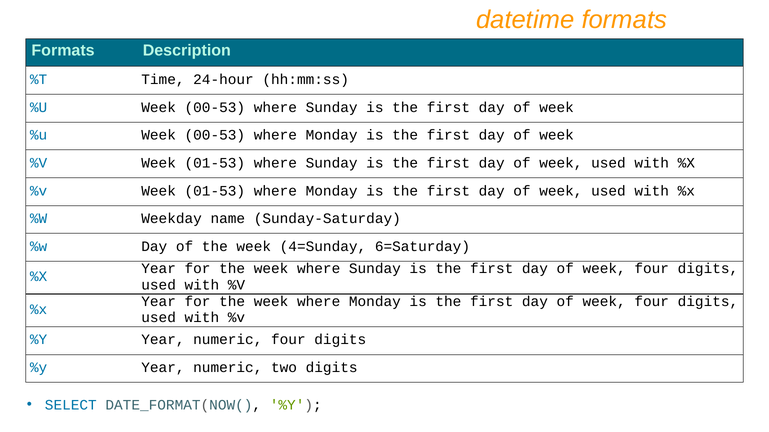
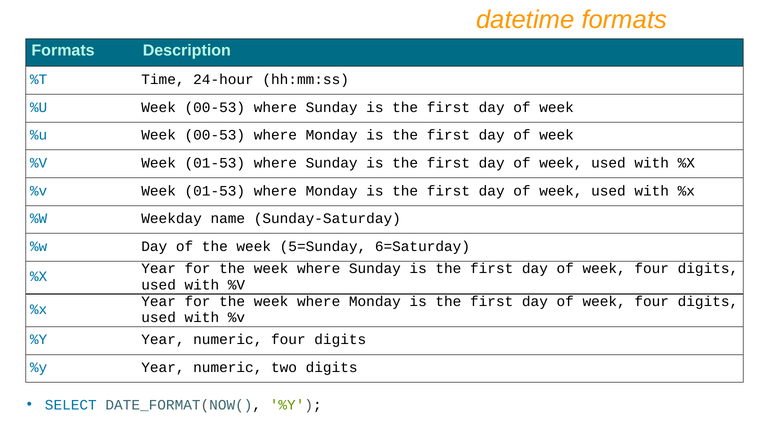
4=Sunday: 4=Sunday -> 5=Sunday
